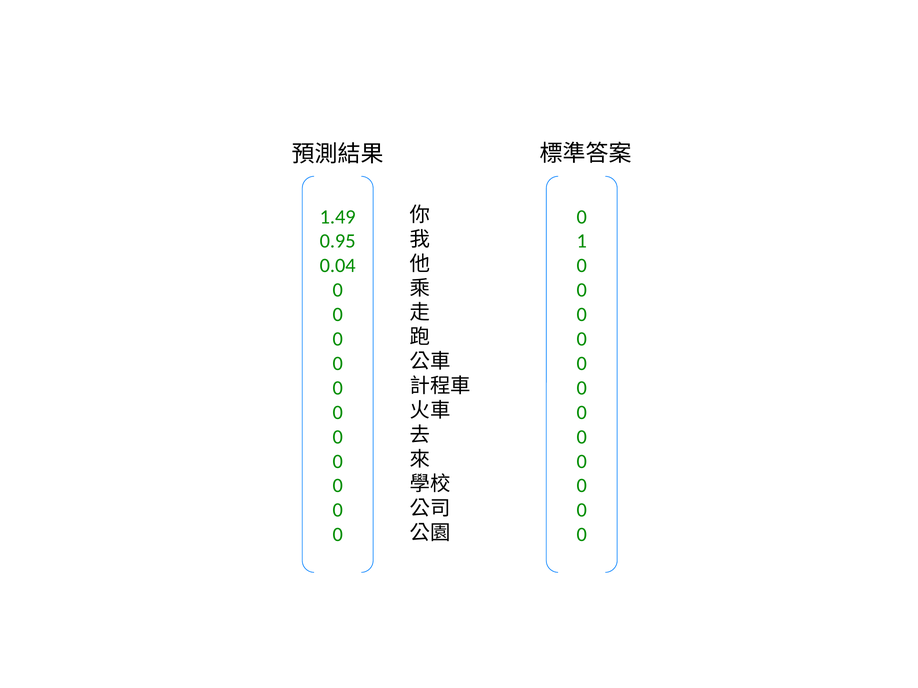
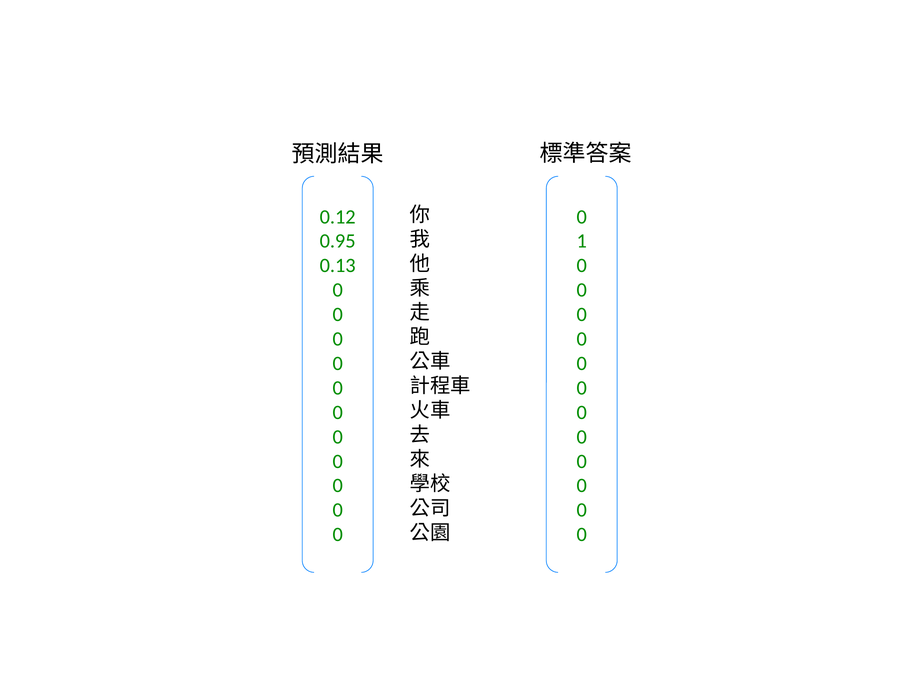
1.49: 1.49 -> 0.12
0.04: 0.04 -> 0.13
